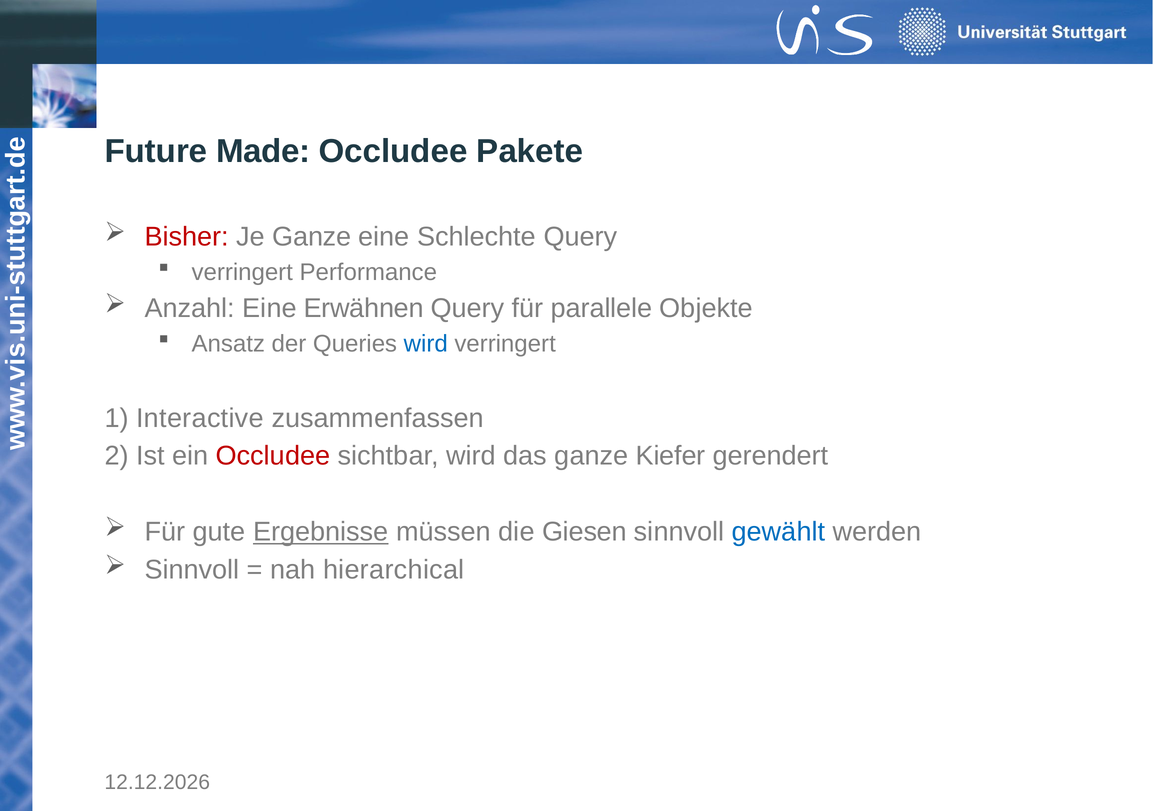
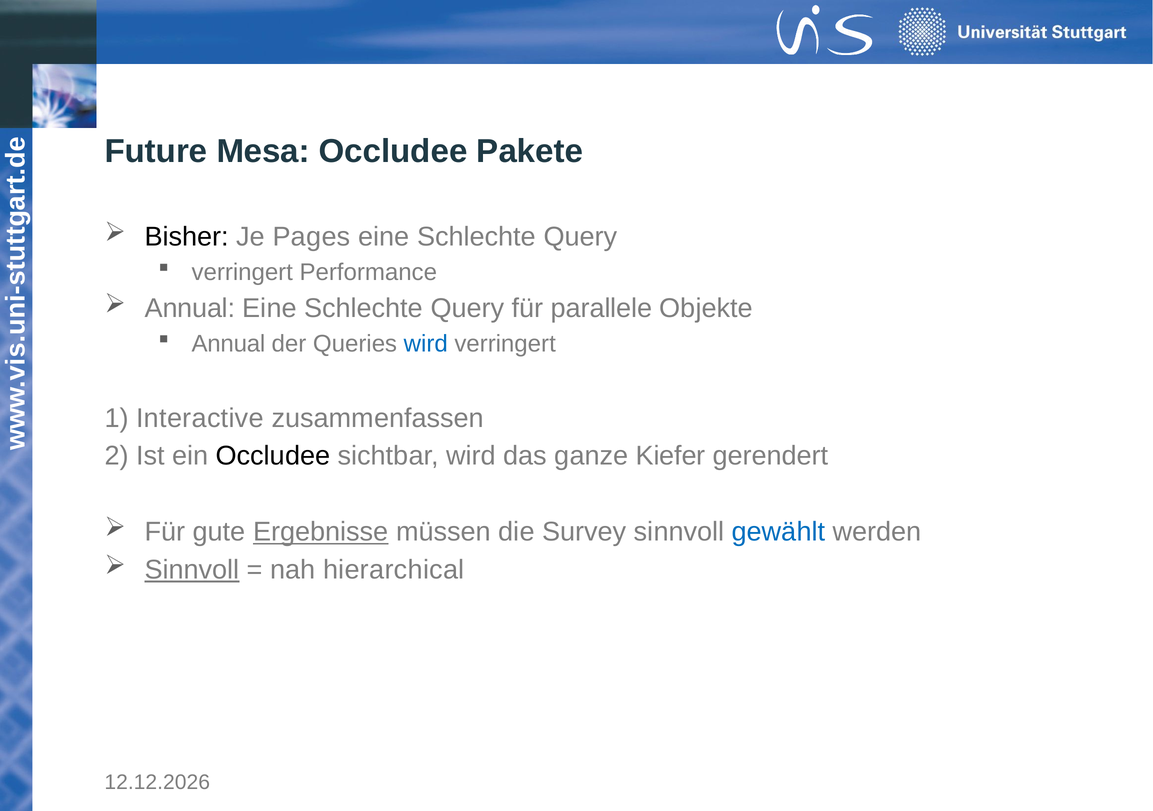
Made: Made -> Mesa
Bisher colour: red -> black
Je Ganze: Ganze -> Pages
Anzahl at (190, 309): Anzahl -> Annual
Erwähnen at (364, 309): Erwähnen -> Schlechte
Ansatz at (228, 344): Ansatz -> Annual
Occludee at (273, 456) colour: red -> black
Giesen: Giesen -> Survey
Sinnvoll at (192, 570) underline: none -> present
